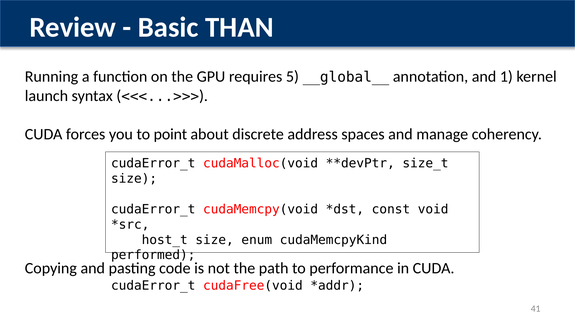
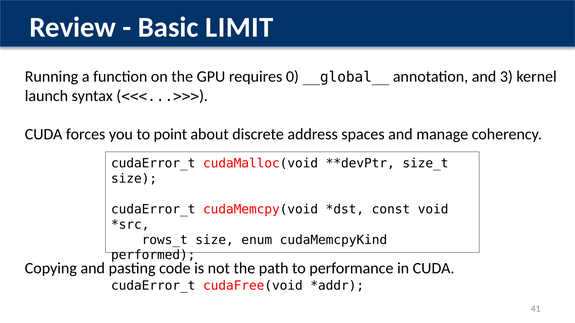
THAN: THAN -> LIMIT
5: 5 -> 0
1: 1 -> 3
host_t: host_t -> rows_t
